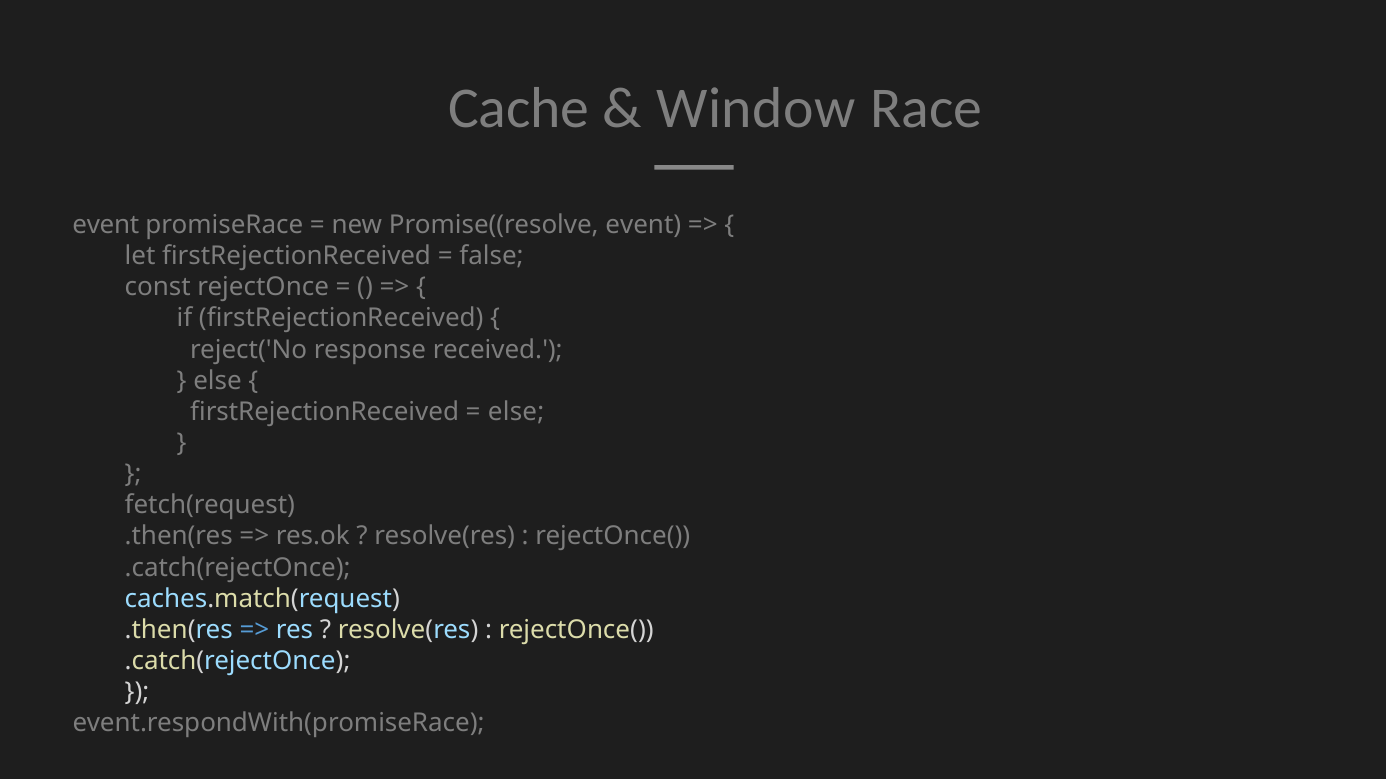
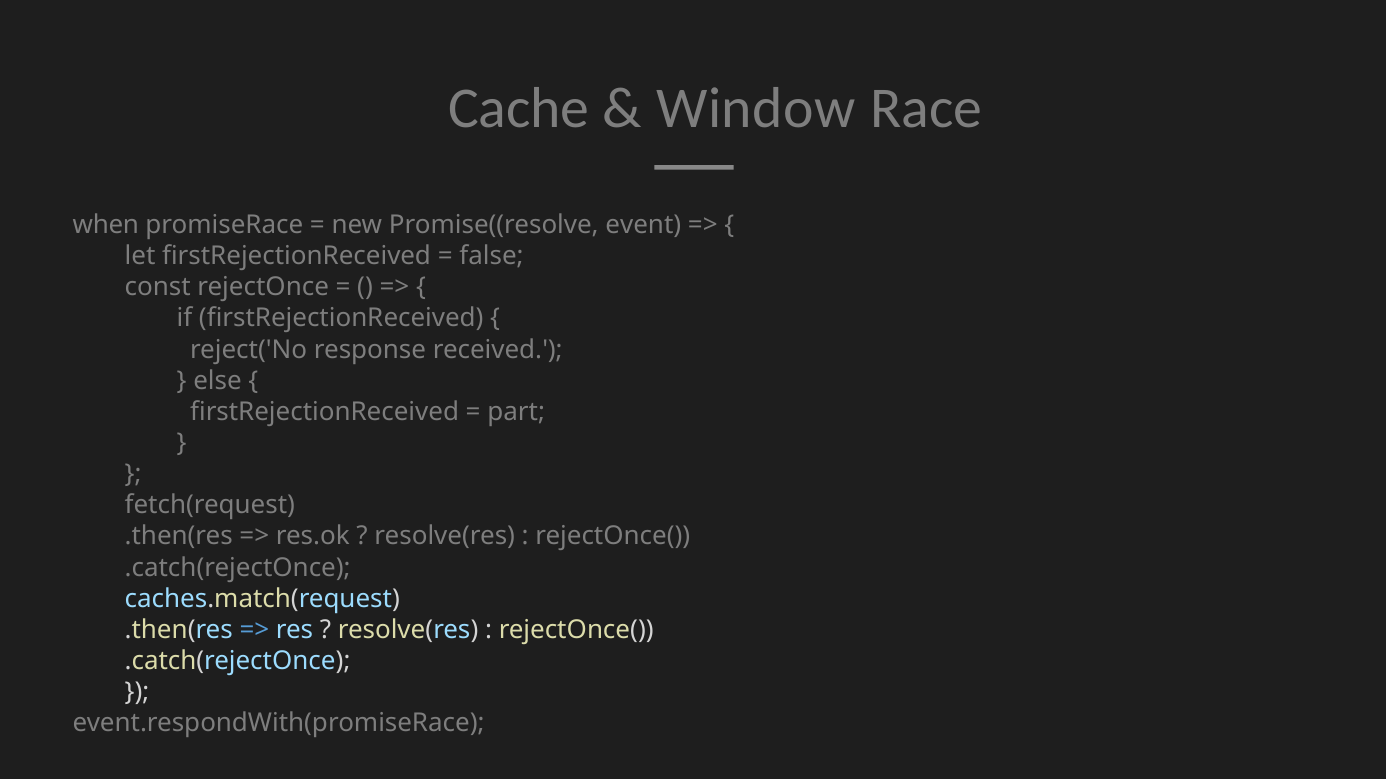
event at (106, 225): event -> when
else at (516, 412): else -> part
